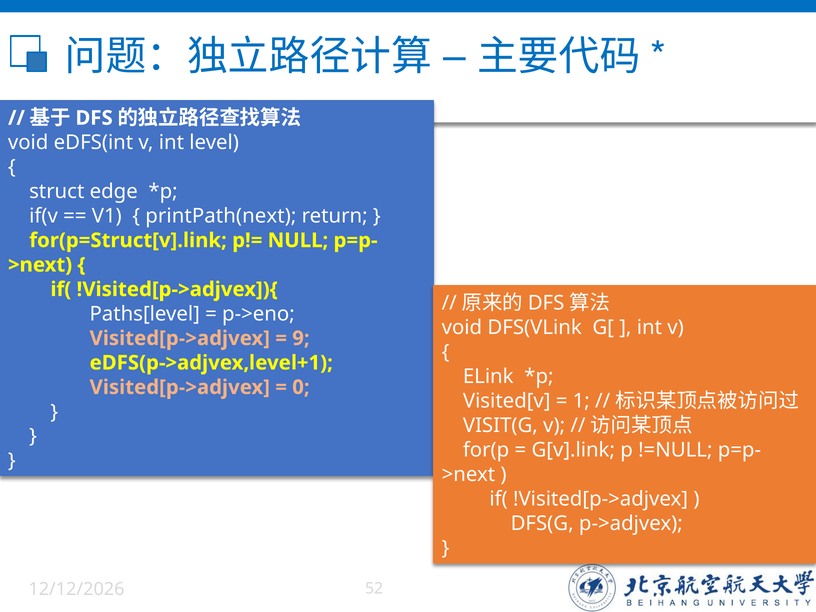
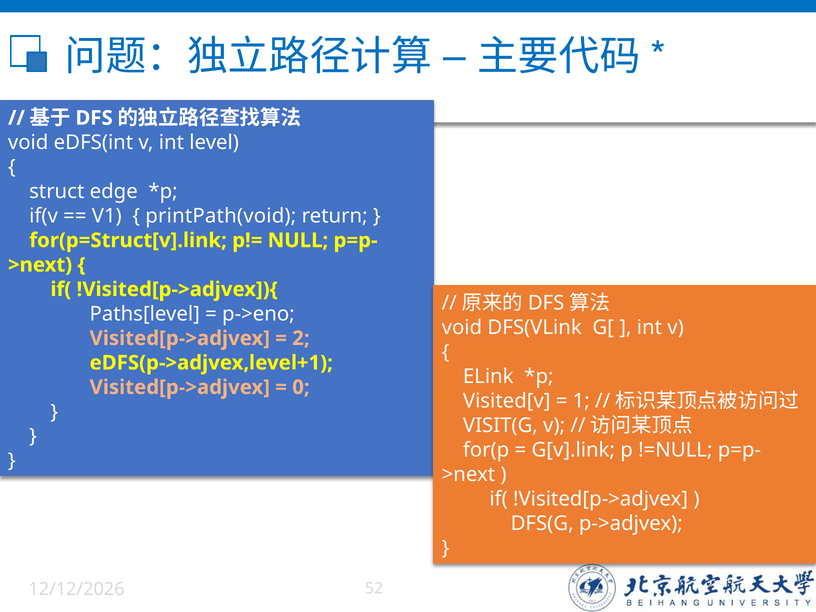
printPath(next: printPath(next -> printPath(void
9: 9 -> 2
